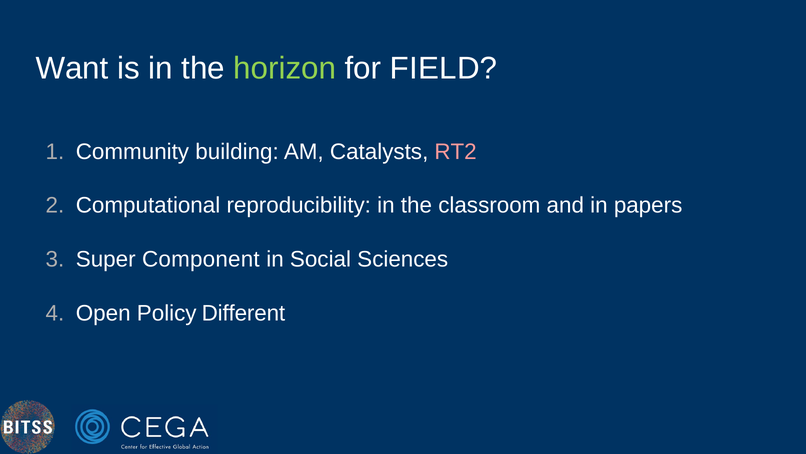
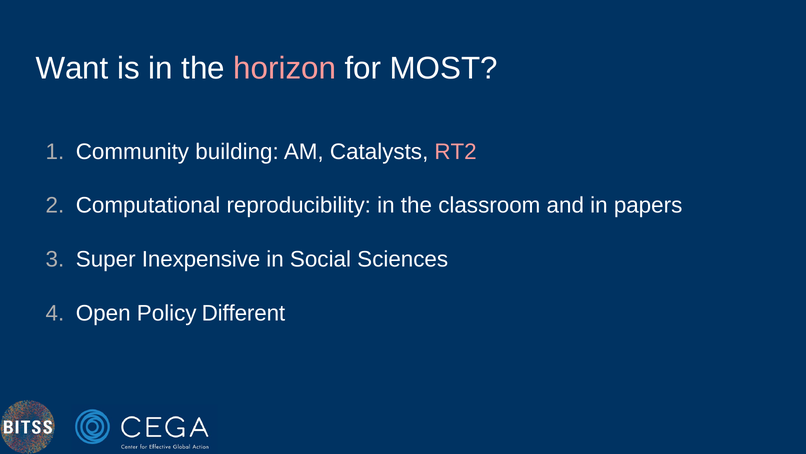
horizon colour: light green -> pink
FIELD: FIELD -> MOST
Component: Component -> Inexpensive
